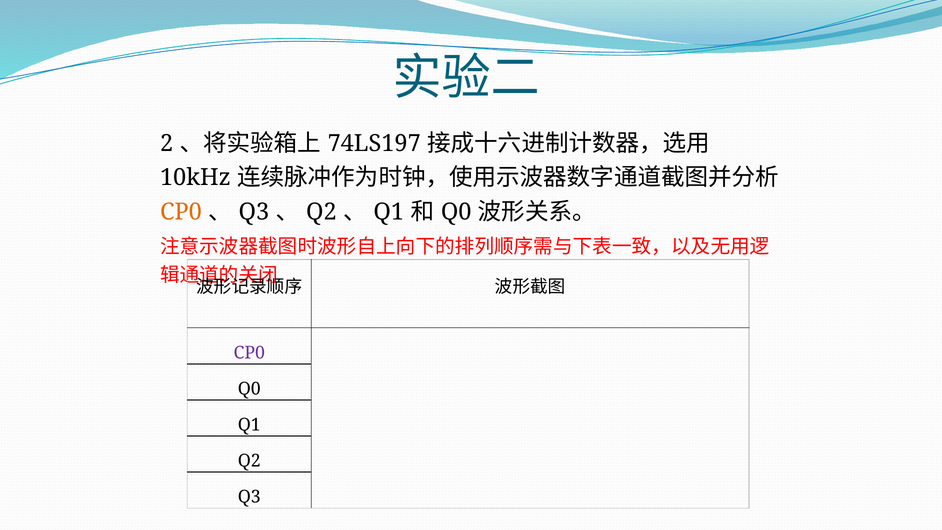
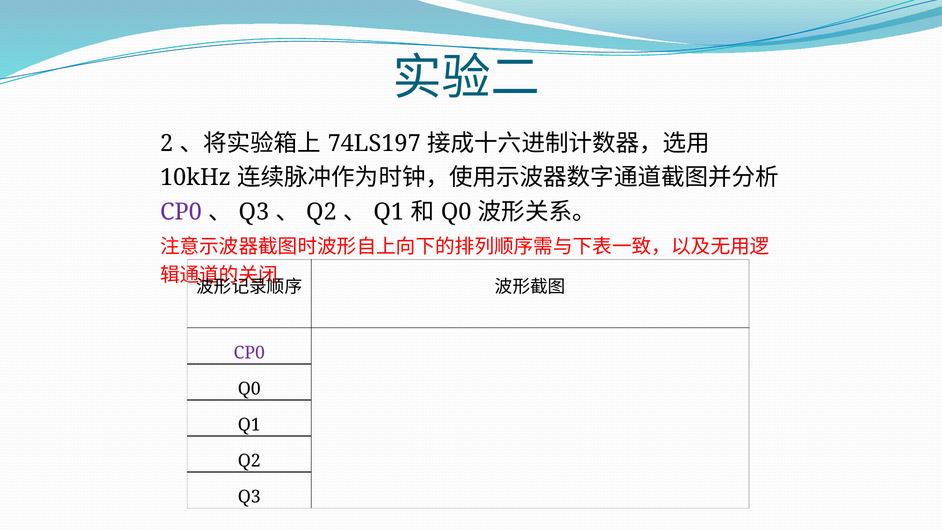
CP0 at (181, 212) colour: orange -> purple
